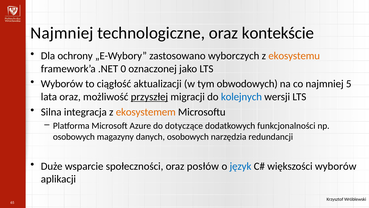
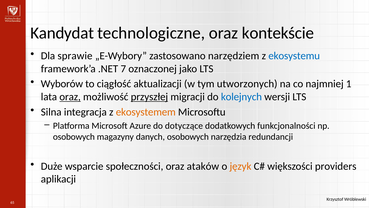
Najmniej at (62, 33): Najmniej -> Kandydat
ochrony: ochrony -> sprawie
wyborczych: wyborczych -> narzędziem
ekosystemu colour: orange -> blue
0: 0 -> 7
obwodowych: obwodowych -> utworzonych
5: 5 -> 1
oraz at (70, 97) underline: none -> present
posłów: posłów -> ataków
język colour: blue -> orange
większości wyborów: wyborów -> providers
